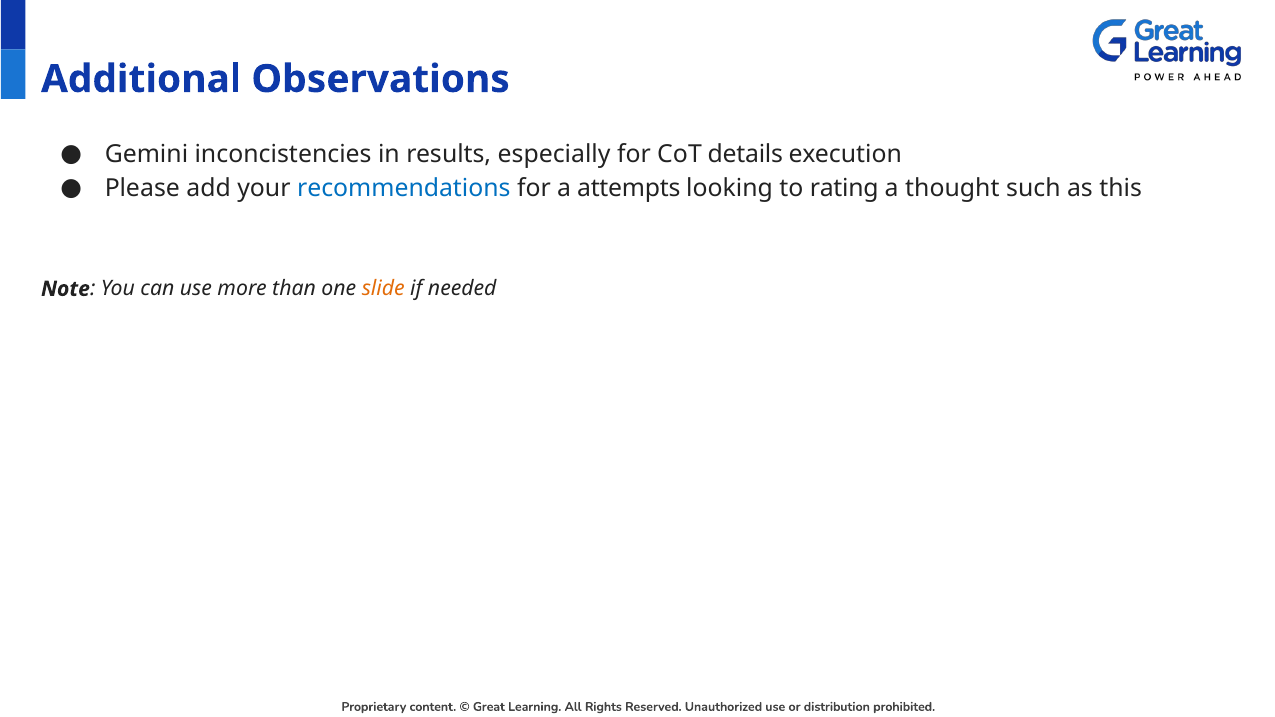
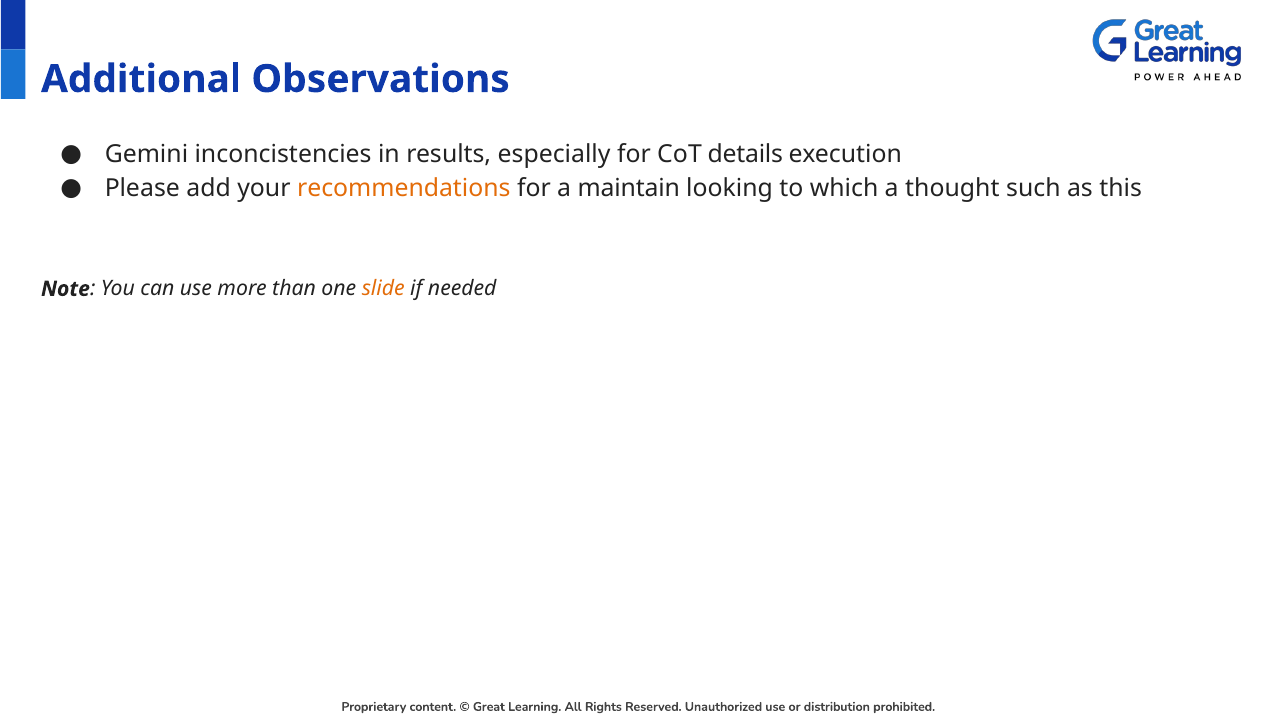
recommendations colour: blue -> orange
attempts: attempts -> maintain
rating: rating -> which
